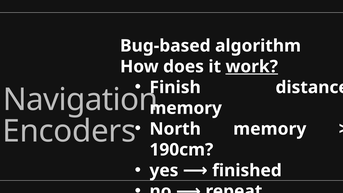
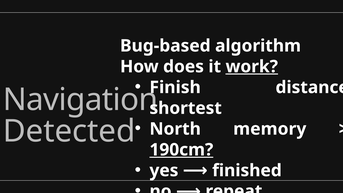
memory at (186, 108): memory -> shortest
Encoders: Encoders -> Detected
190cm underline: none -> present
